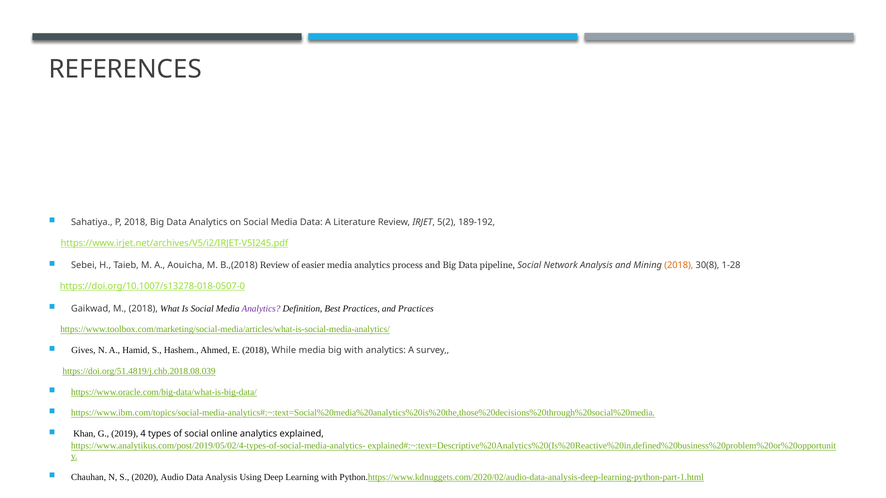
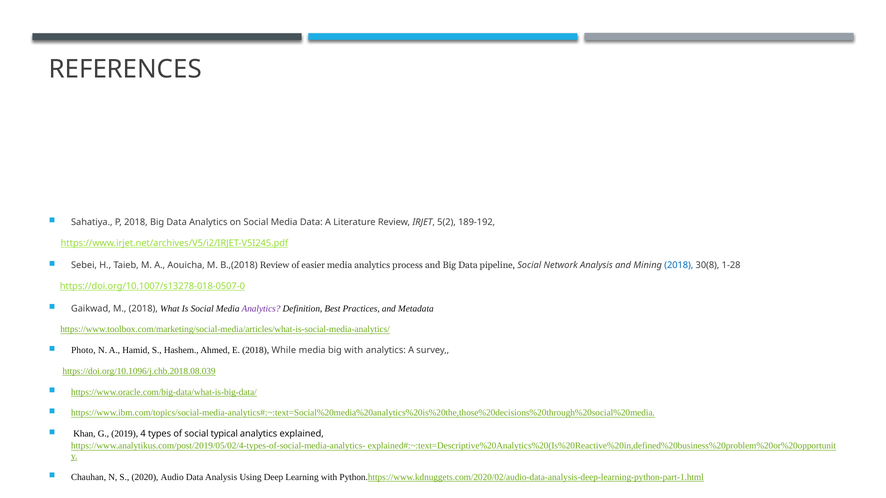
2018 at (679, 266) colour: orange -> blue
and Practices: Practices -> Metadata
Gives: Gives -> Photo
https://doi.org/51.4819/j.chb.2018.08.039: https://doi.org/51.4819/j.chb.2018.08.039 -> https://doi.org/10.1096/j.chb.2018.08.039
online: online -> typical
